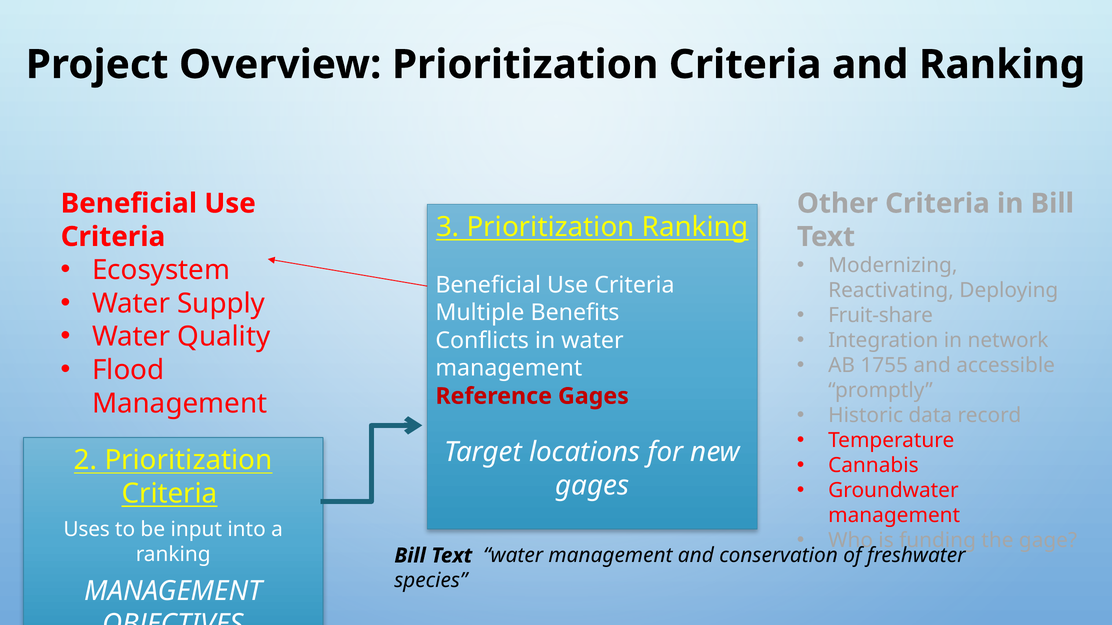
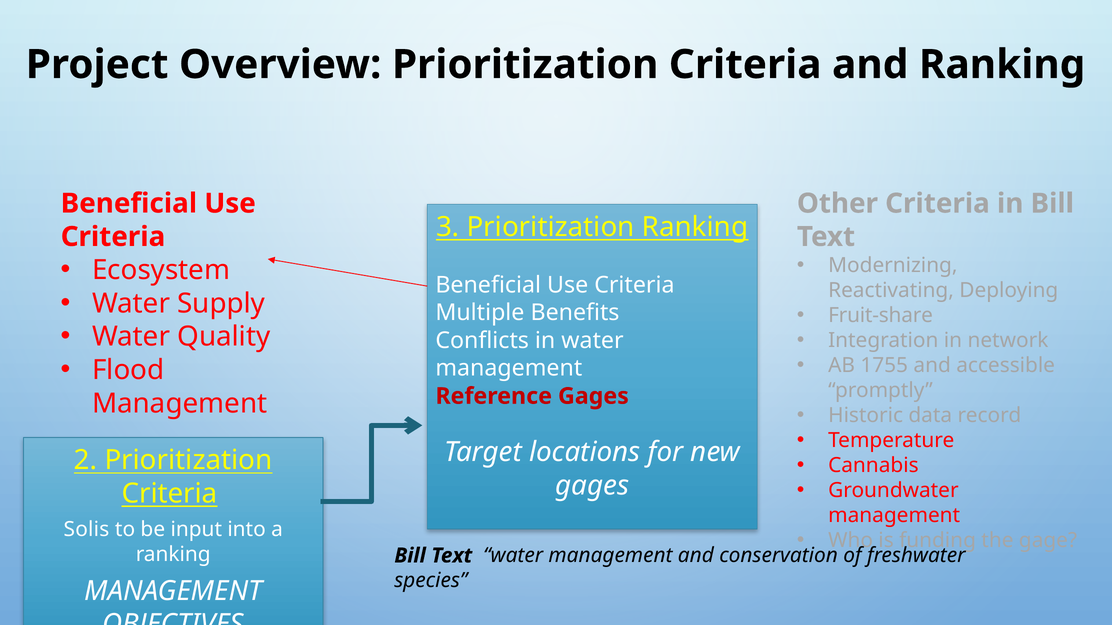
Uses: Uses -> Solis
